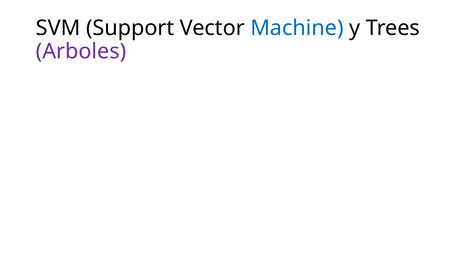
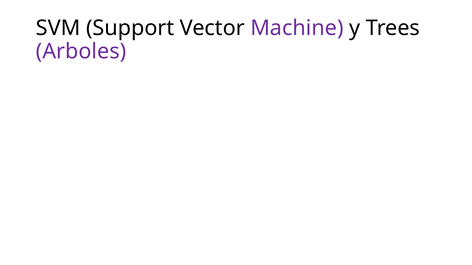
Machine colour: blue -> purple
